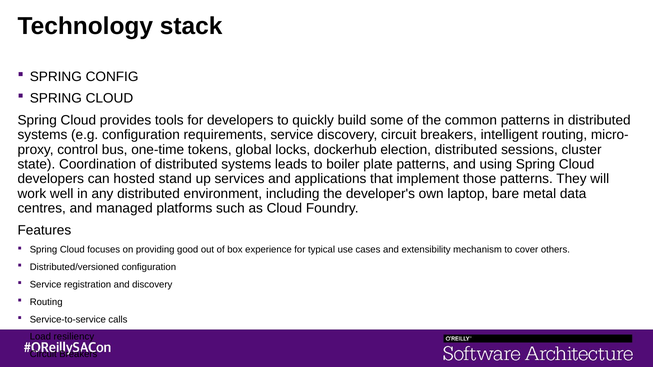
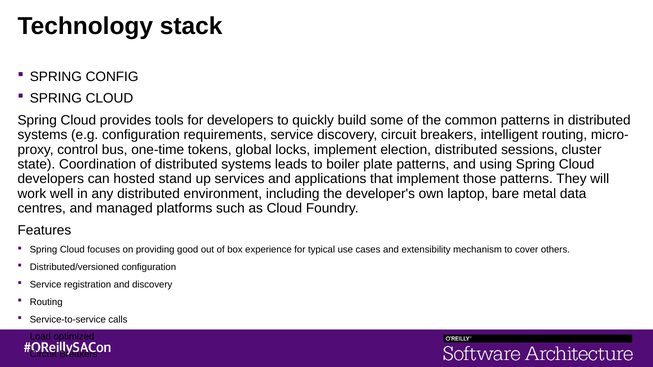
locks dockerhub: dockerhub -> implement
resiliency: resiliency -> optimized
